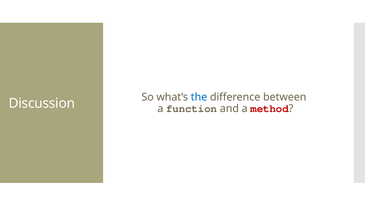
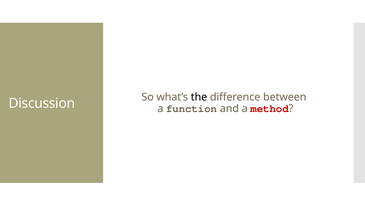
the colour: blue -> black
